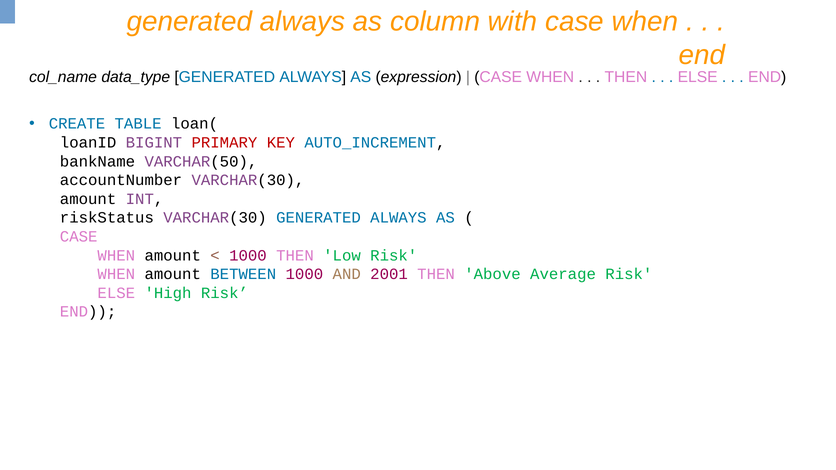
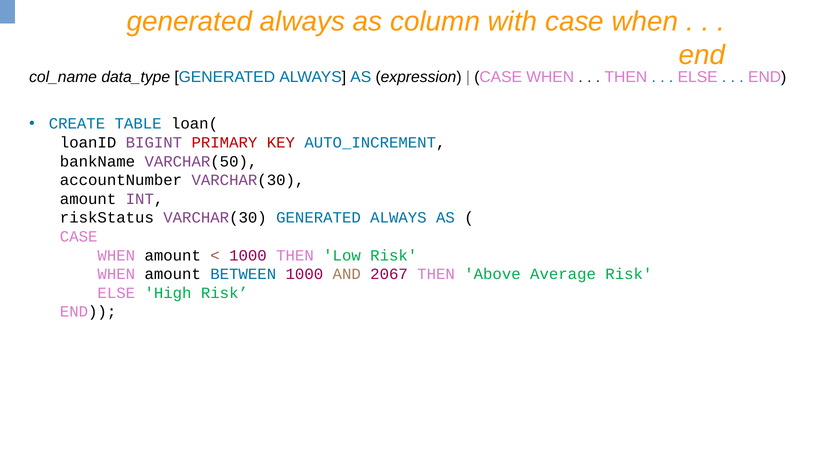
2001: 2001 -> 2067
